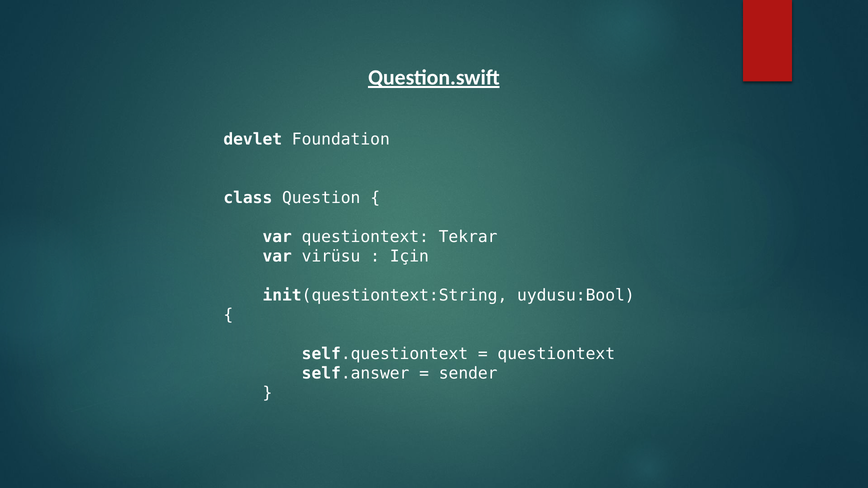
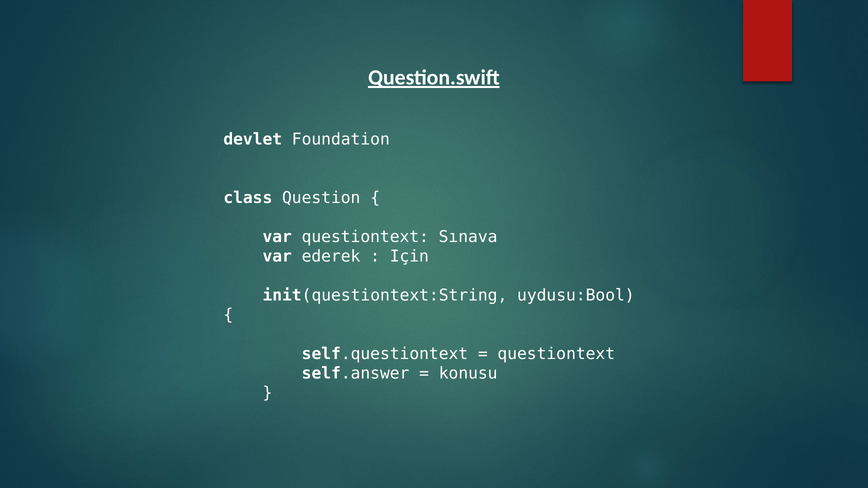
Tekrar: Tekrar -> Sınava
virüsu: virüsu -> ederek
sender: sender -> konusu
